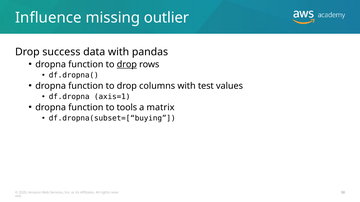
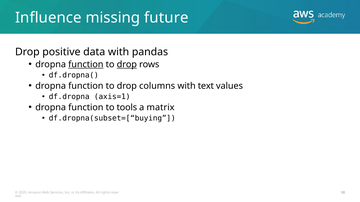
outlier: outlier -> future
success: success -> positive
function at (86, 64) underline: none -> present
test: test -> text
